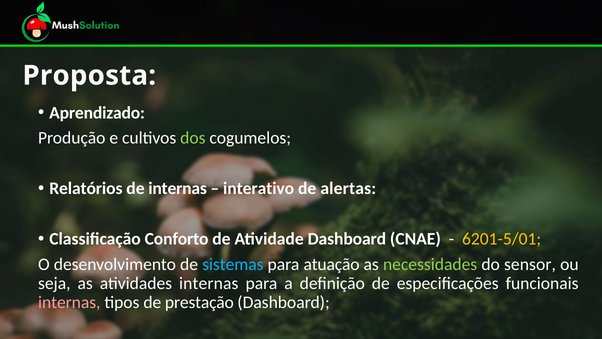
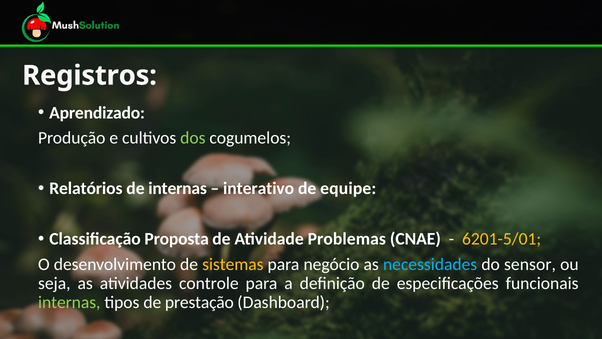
Proposta: Proposta -> Registros
alertas: alertas -> equipe
Conforto: Conforto -> Proposta
Atividade Dashboard: Dashboard -> Problemas
sistemas colour: light blue -> yellow
atuação: atuação -> negócio
necessidades colour: light green -> light blue
atividades internas: internas -> controle
internas at (69, 302) colour: pink -> light green
